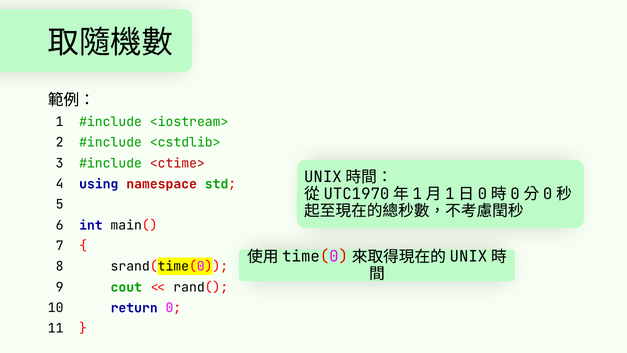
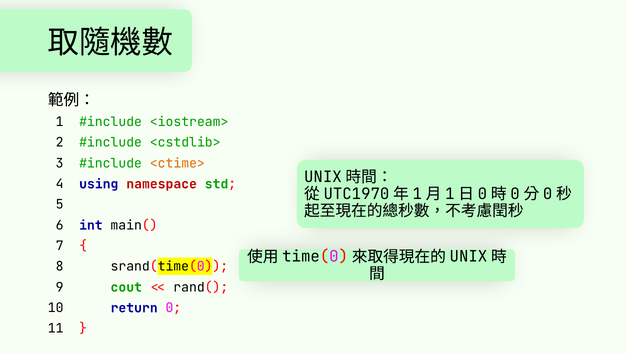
<ctime> colour: red -> orange
